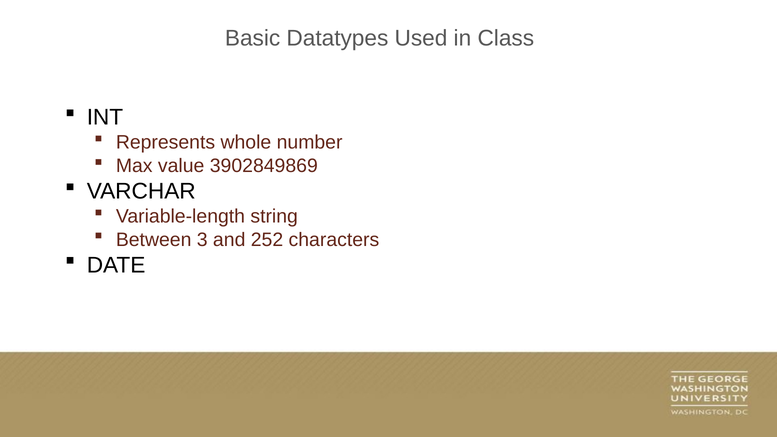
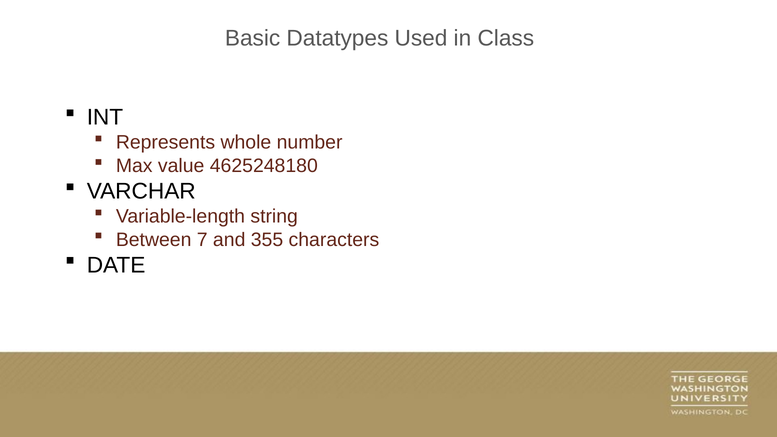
3902849869: 3902849869 -> 4625248180
3: 3 -> 7
252: 252 -> 355
